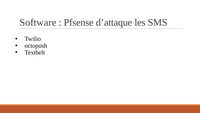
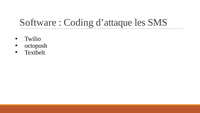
Pfsense: Pfsense -> Coding
